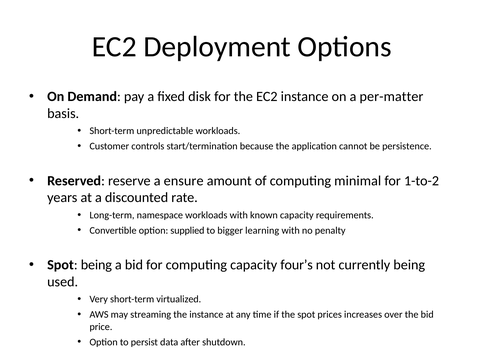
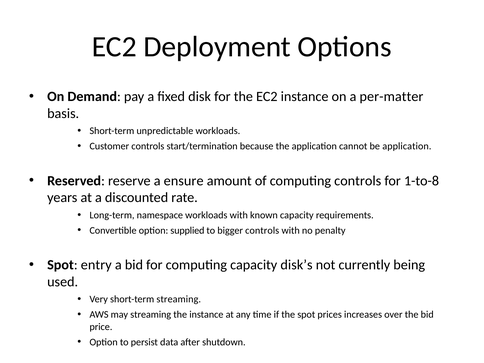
be persistence: persistence -> application
computing minimal: minimal -> controls
1-to-2: 1-to-2 -> 1-to-8
bigger learning: learning -> controls
Spot being: being -> entry
four’s: four’s -> disk’s
short-term virtualized: virtualized -> streaming
